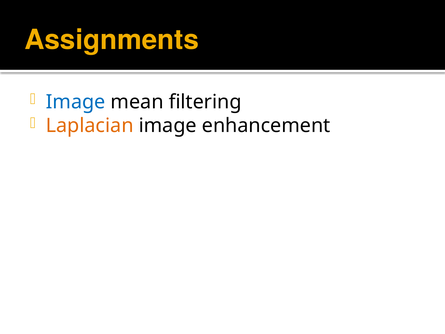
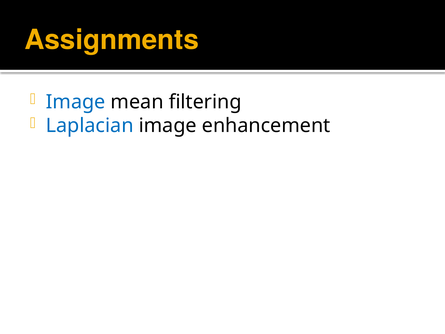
Laplacian colour: orange -> blue
